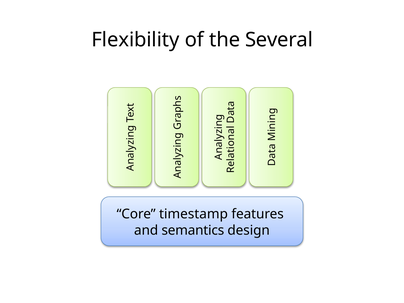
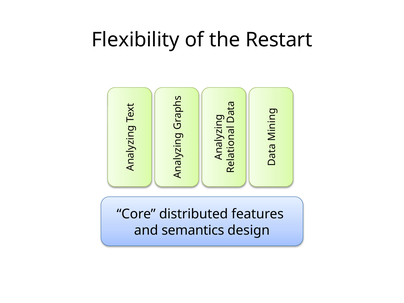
Several: Several -> Restart
timestamp: timestamp -> distributed
